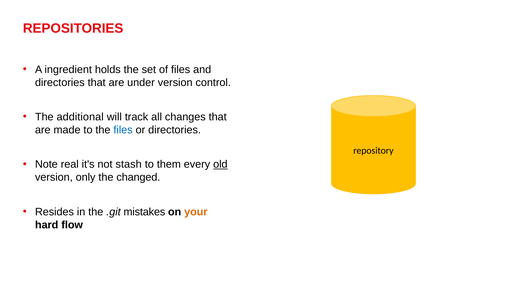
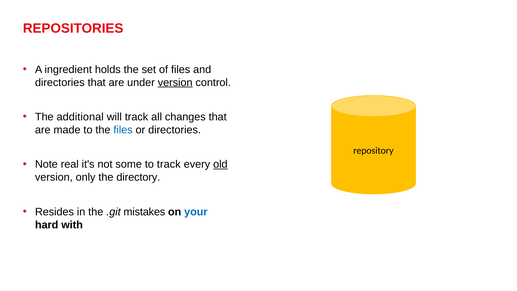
version at (175, 82) underline: none -> present
stash: stash -> some
to them: them -> track
changed: changed -> directory
your colour: orange -> blue
flow: flow -> with
